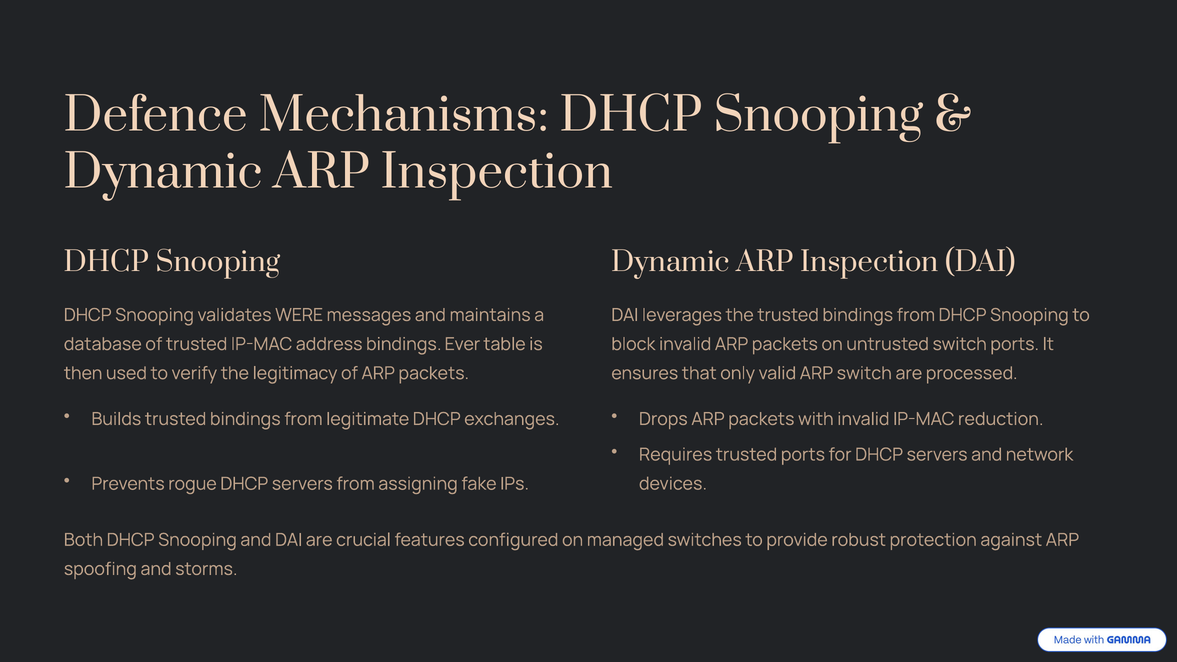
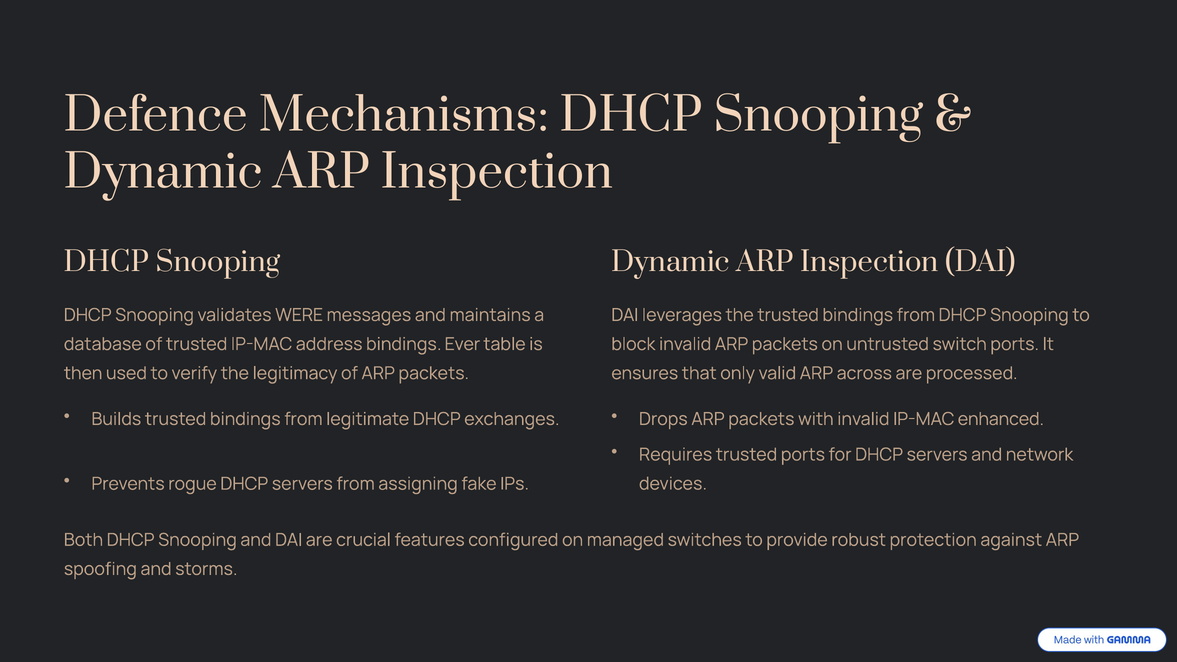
ARP switch: switch -> across
reduction: reduction -> enhanced
